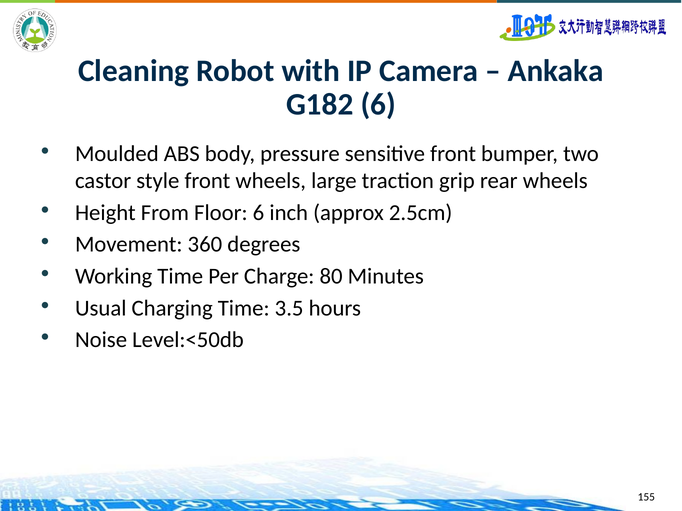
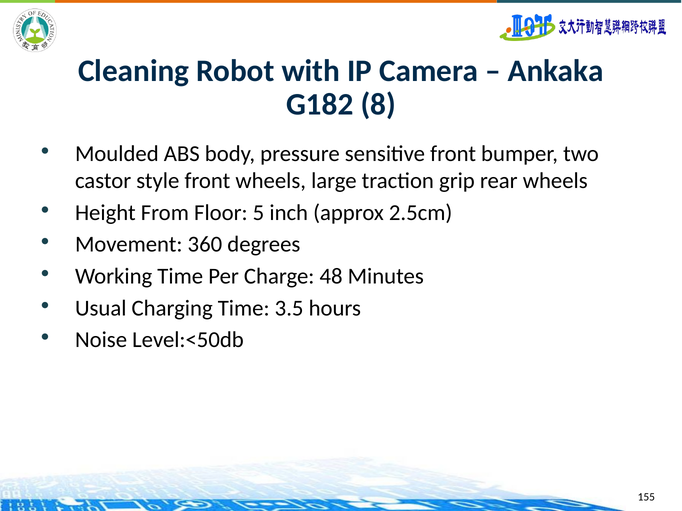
G182 6: 6 -> 8
Floor 6: 6 -> 5
80: 80 -> 48
